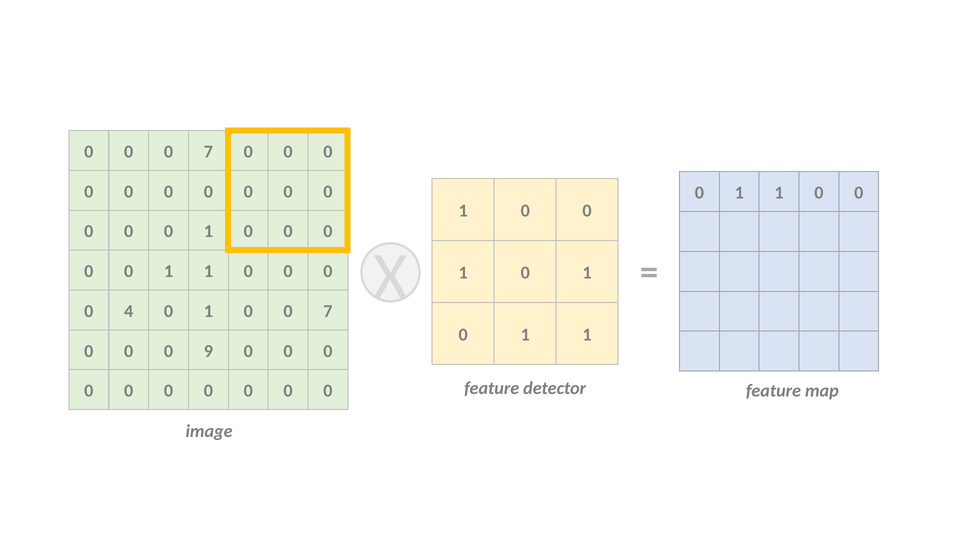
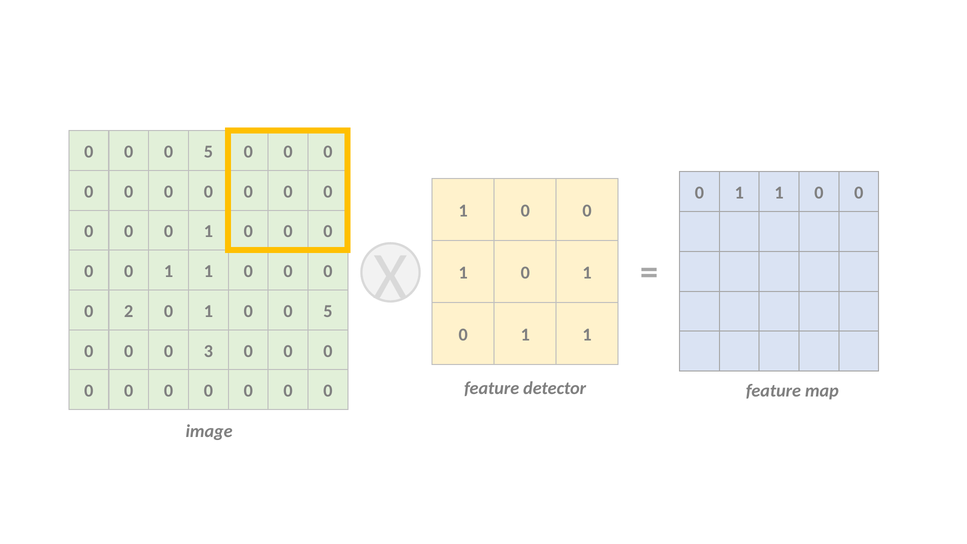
0 0 0 7: 7 -> 5
4: 4 -> 2
1 0 0 7: 7 -> 5
9: 9 -> 3
